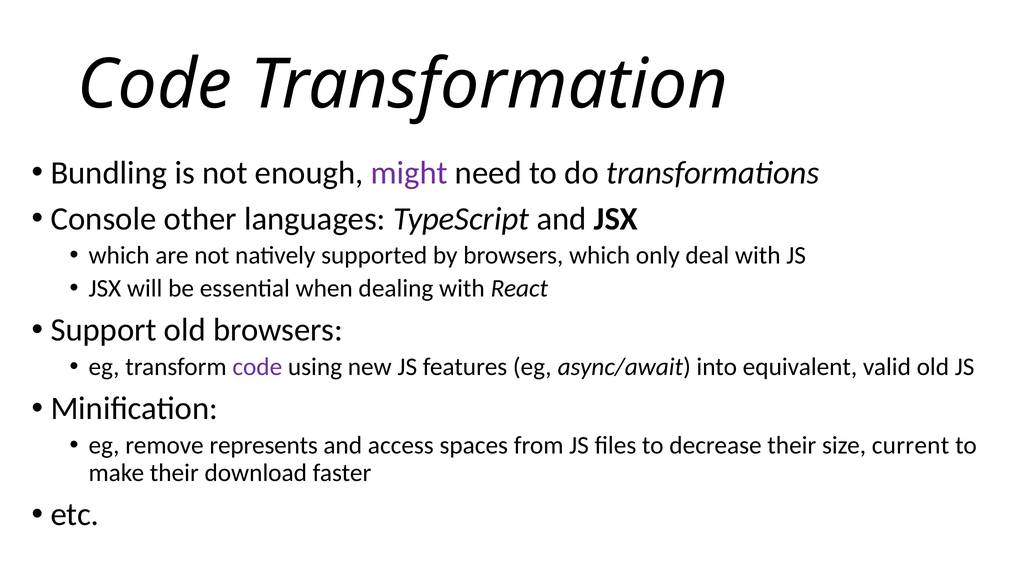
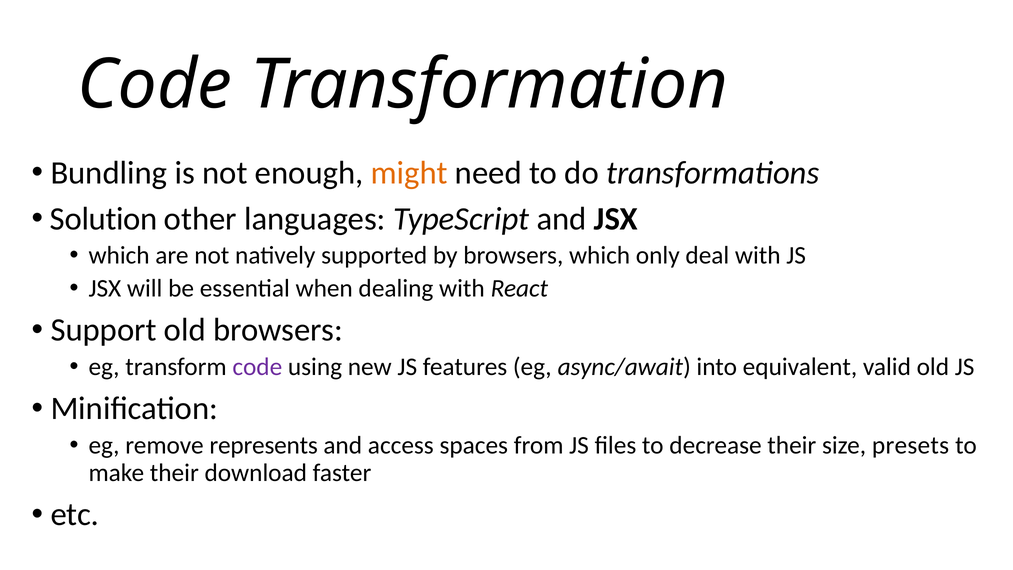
might colour: purple -> orange
Console: Console -> Solution
current: current -> presets
